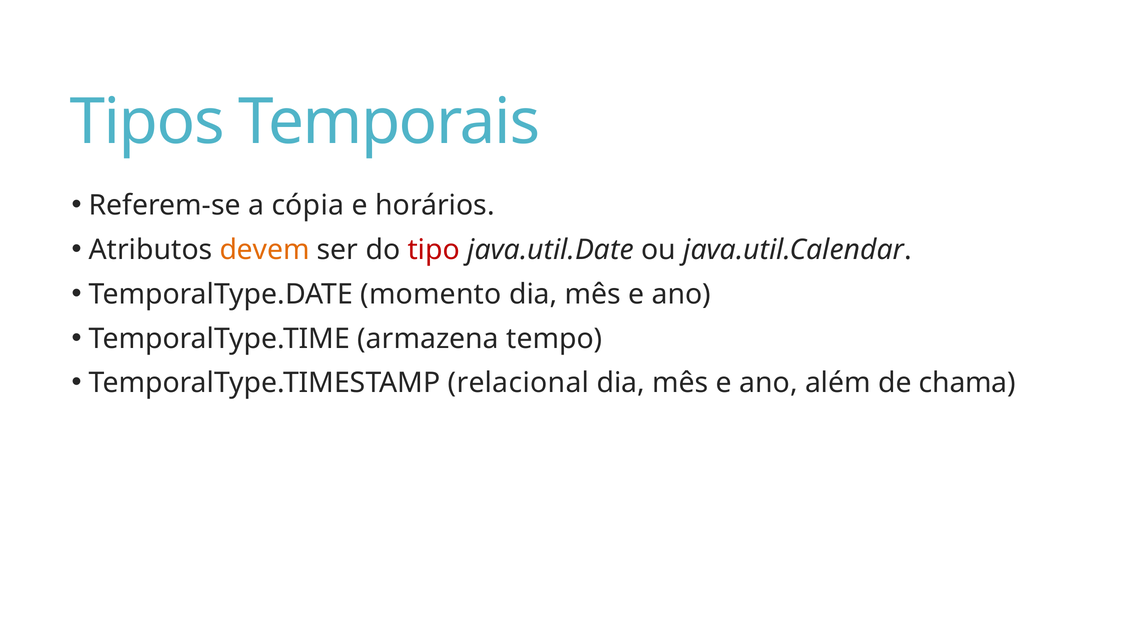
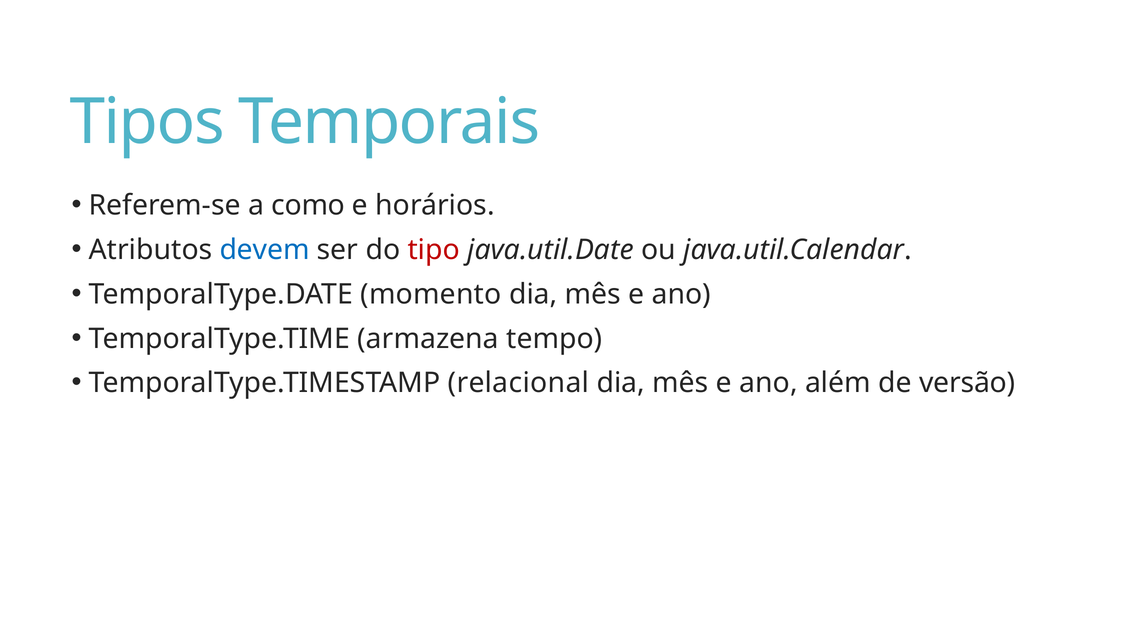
cópia: cópia -> como
devem colour: orange -> blue
chama: chama -> versão
